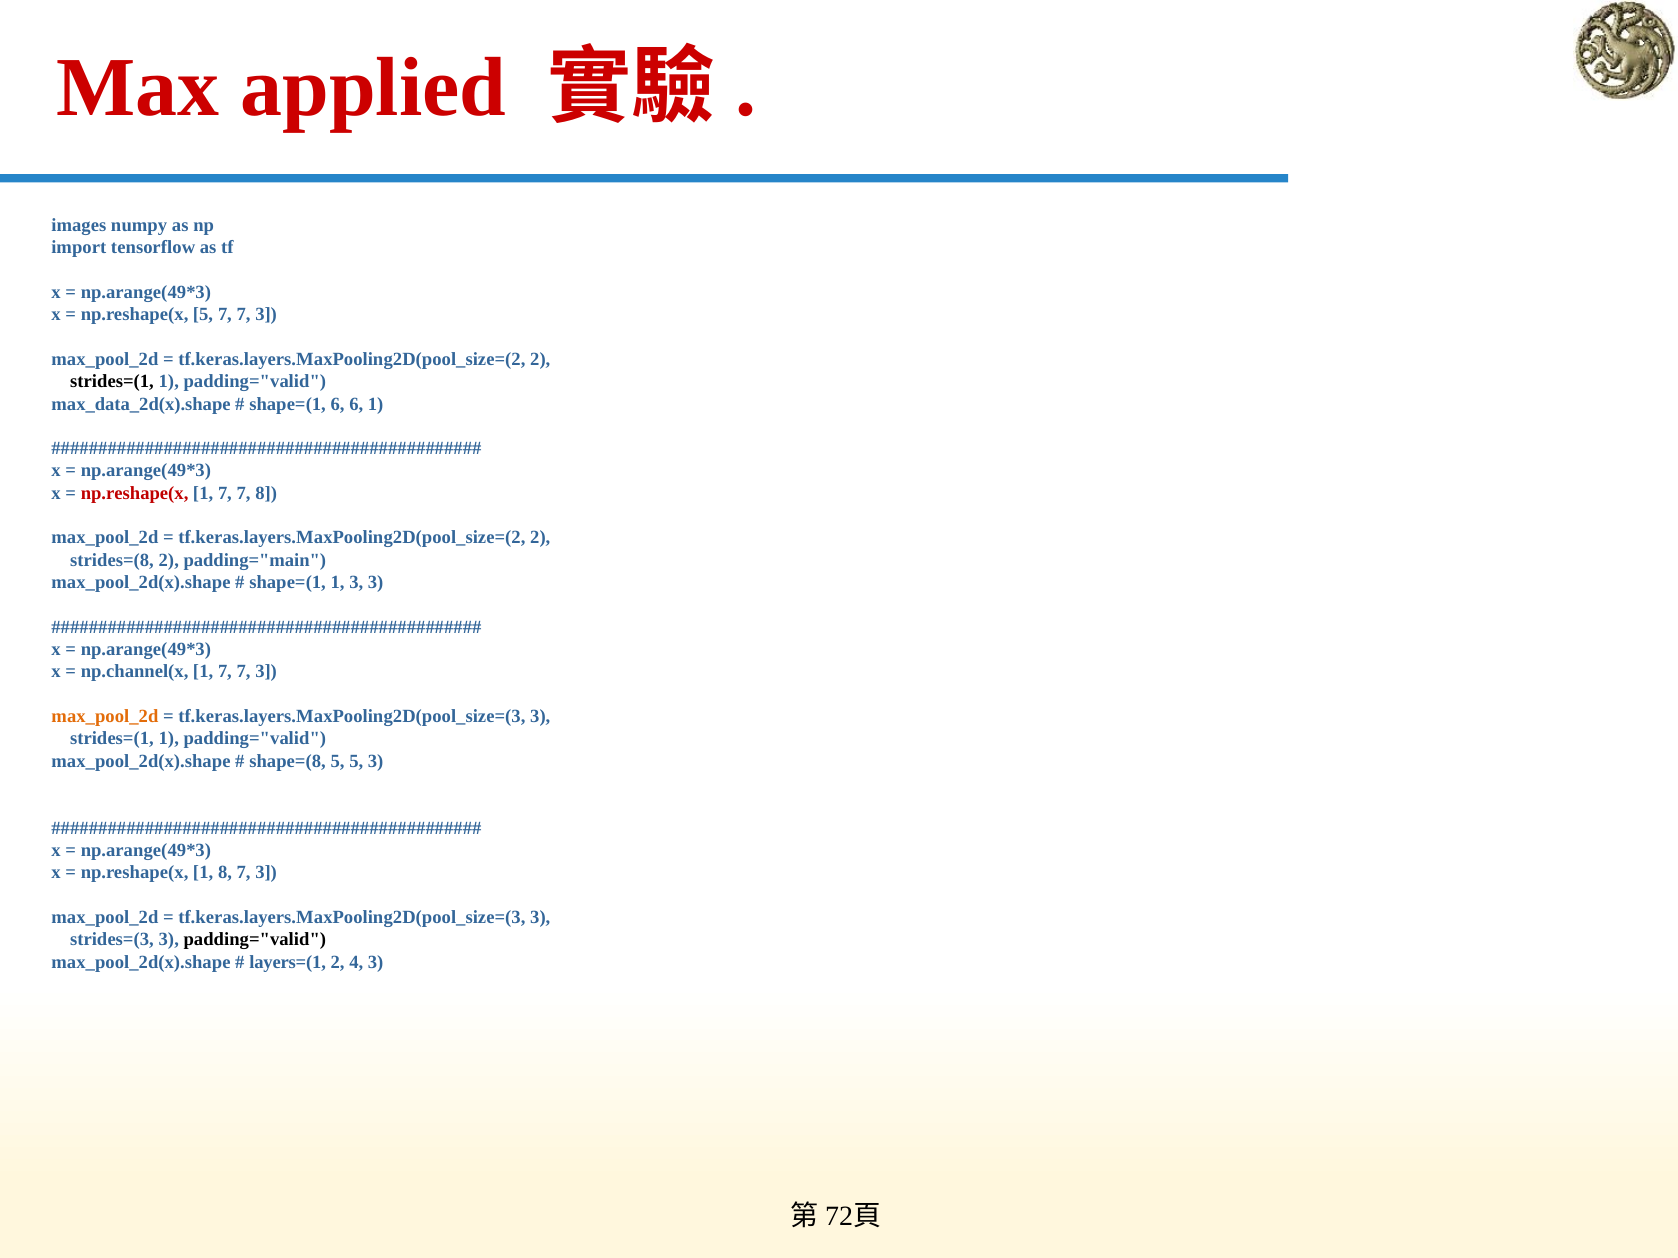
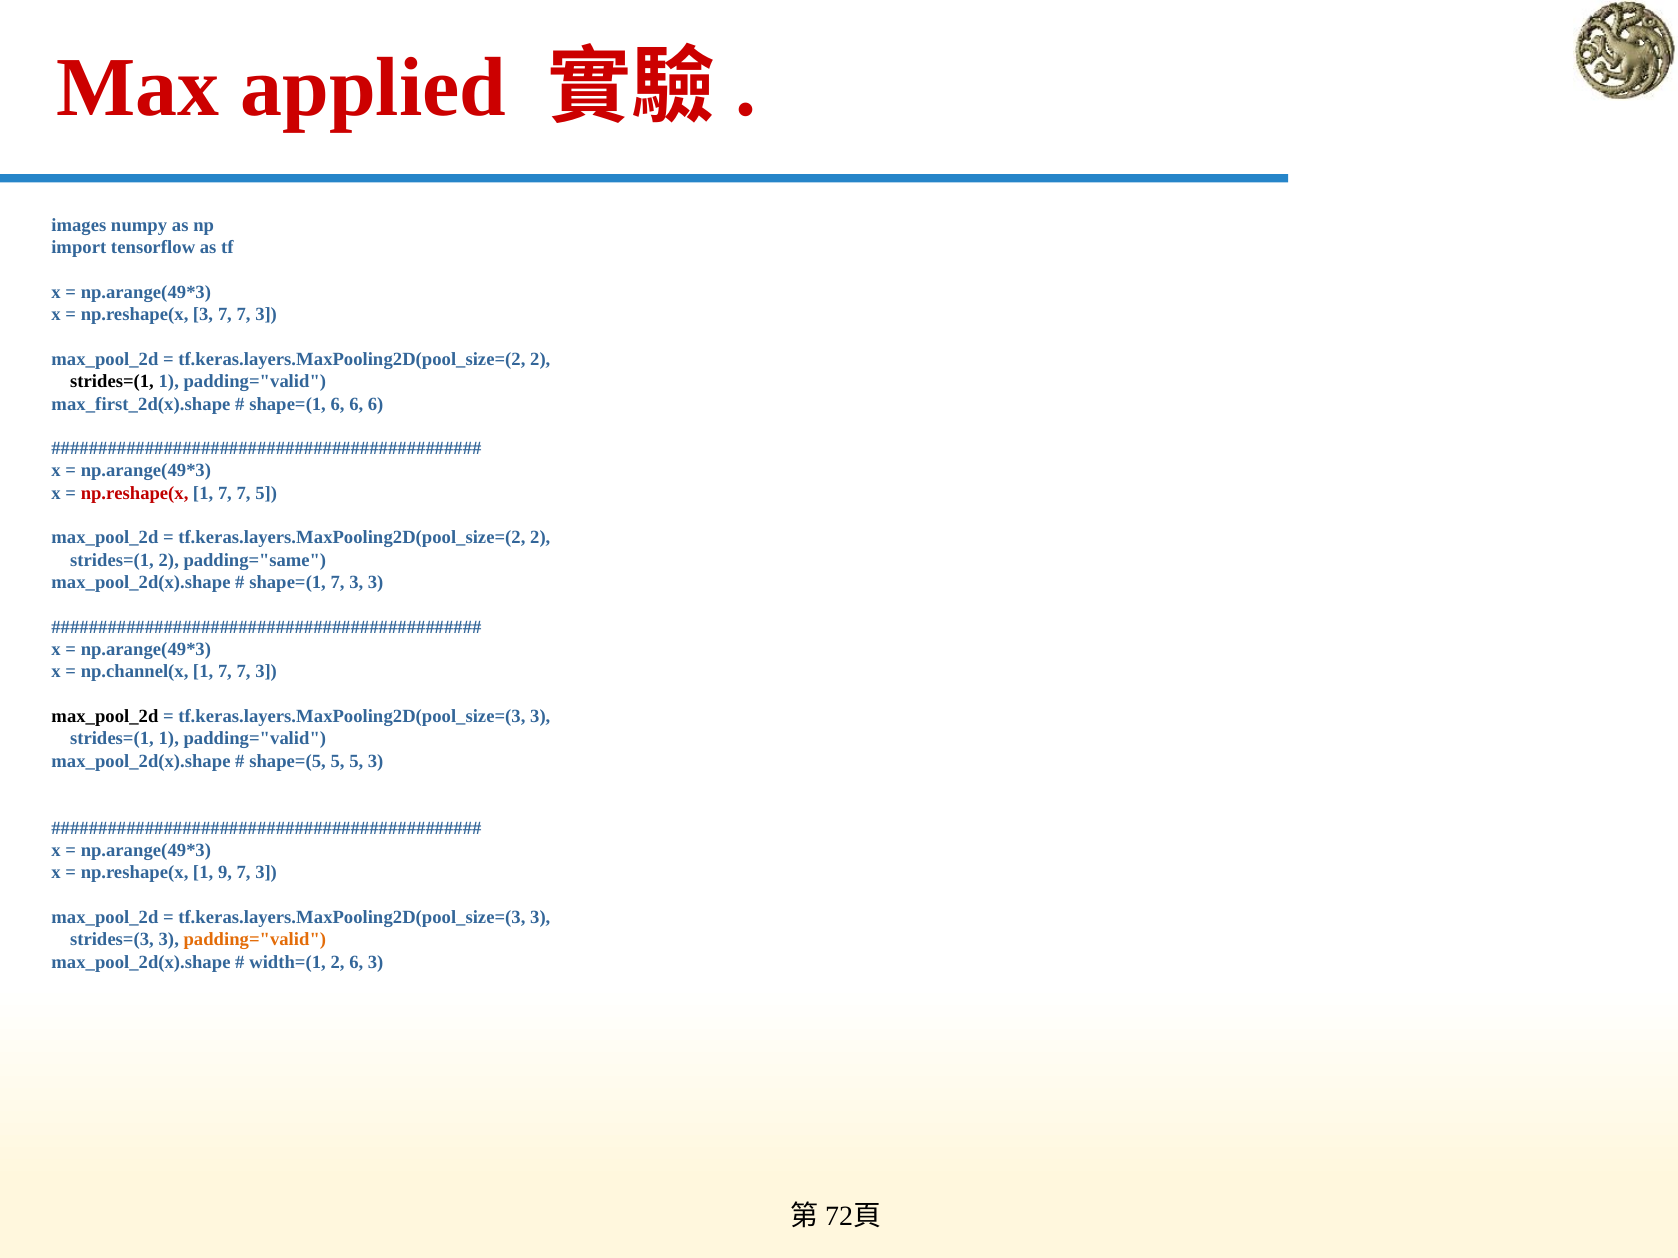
np.reshape(x 5: 5 -> 3
max_data_2d(x).shape: max_data_2d(x).shape -> max_first_2d(x).shape
6 6 1: 1 -> 6
7 8: 8 -> 5
strides=(8 at (112, 560): strides=(8 -> strides=(1
padding="main: padding="main -> padding="same
shape=(1 1: 1 -> 7
max_pool_2d at (105, 717) colour: orange -> black
shape=(8: shape=(8 -> shape=(5
1 8: 8 -> 9
padding="valid at (255, 940) colour: black -> orange
layers=(1: layers=(1 -> width=(1
2 4: 4 -> 6
